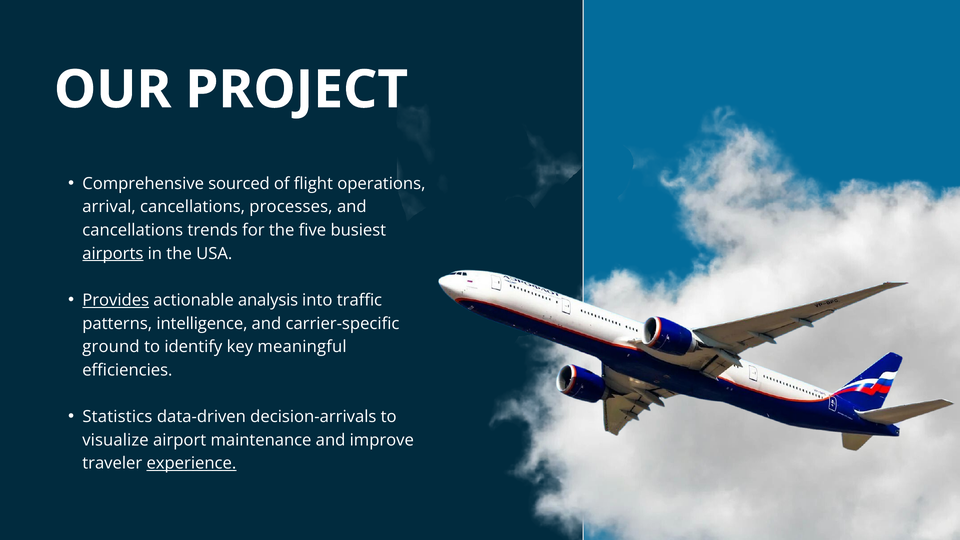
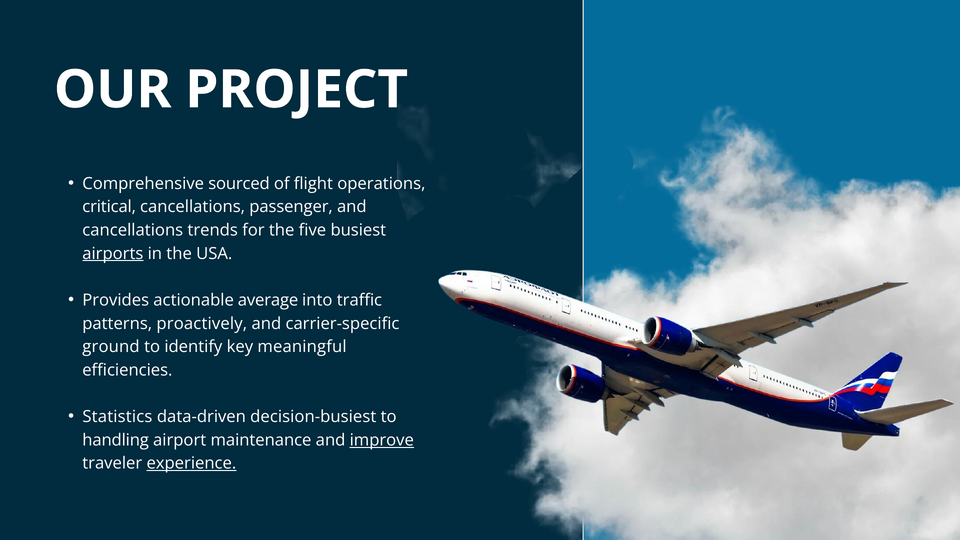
arrival: arrival -> critical
processes: processes -> passenger
Provides underline: present -> none
analysis: analysis -> average
intelligence: intelligence -> proactively
decision-arrivals: decision-arrivals -> decision-busiest
visualize: visualize -> handling
improve underline: none -> present
